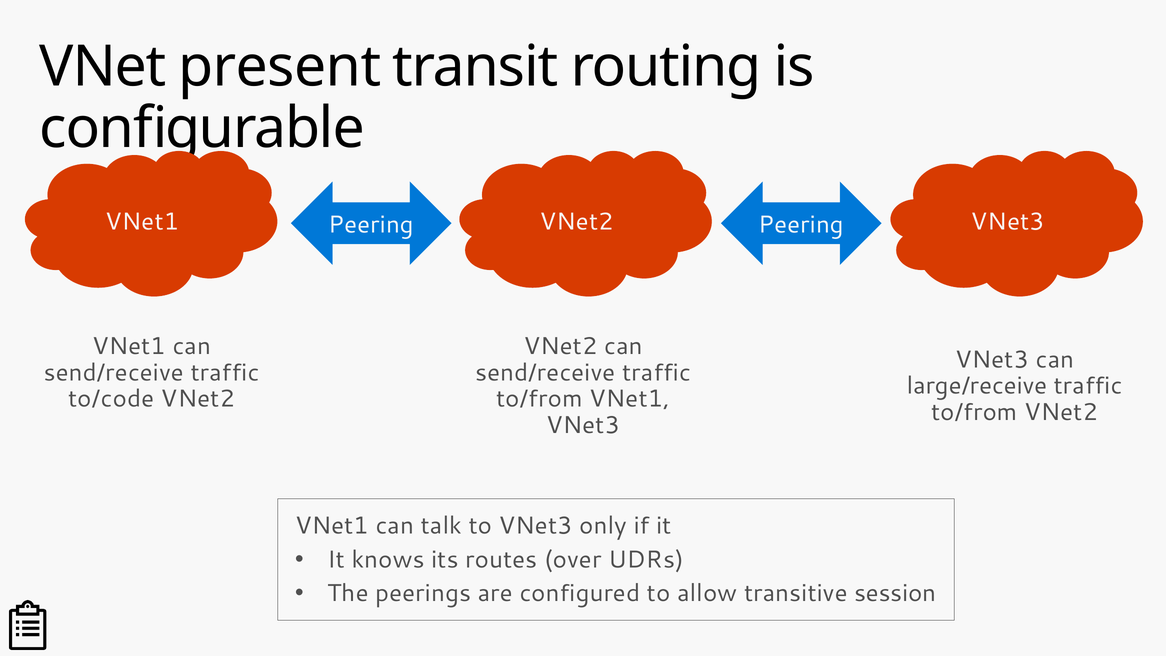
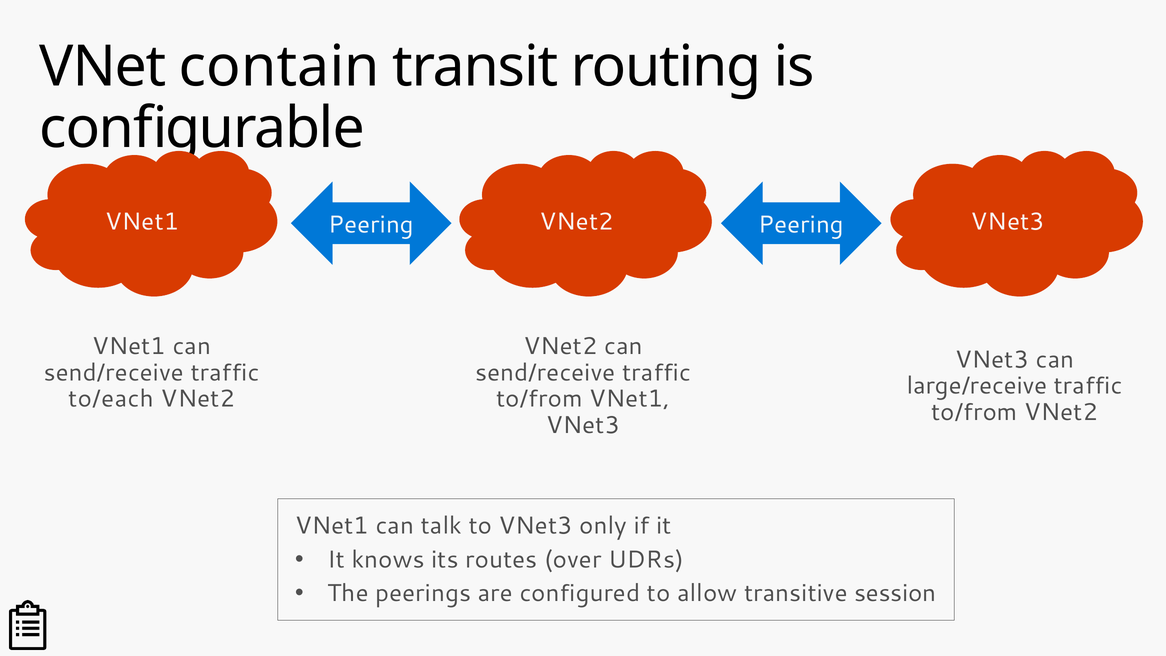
present: present -> contain
to/code: to/code -> to/each
